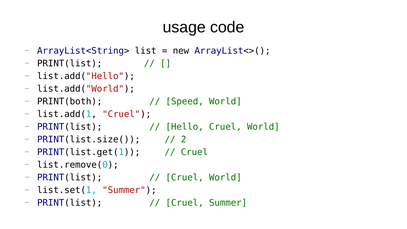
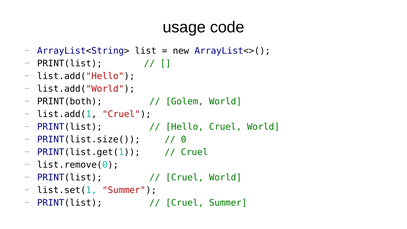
Speed: Speed -> Golem
2: 2 -> 0
